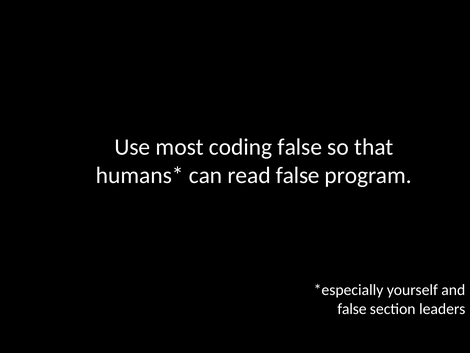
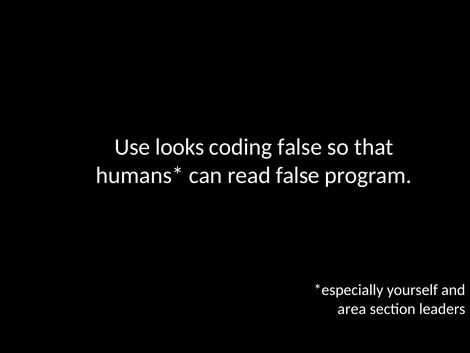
most: most -> looks
false at (352, 309): false -> area
